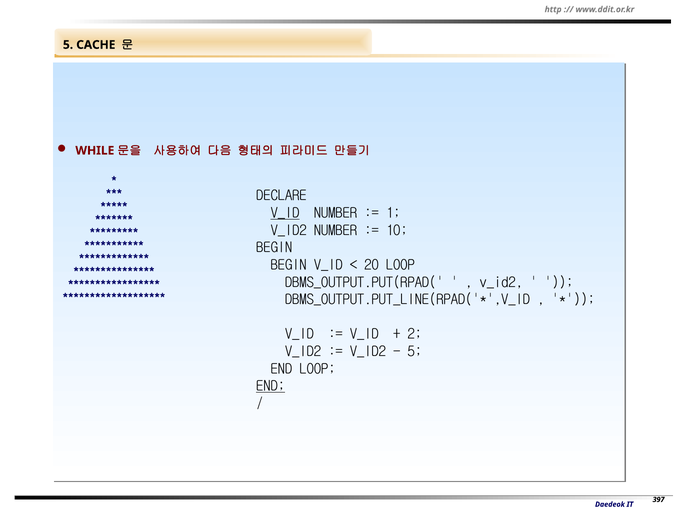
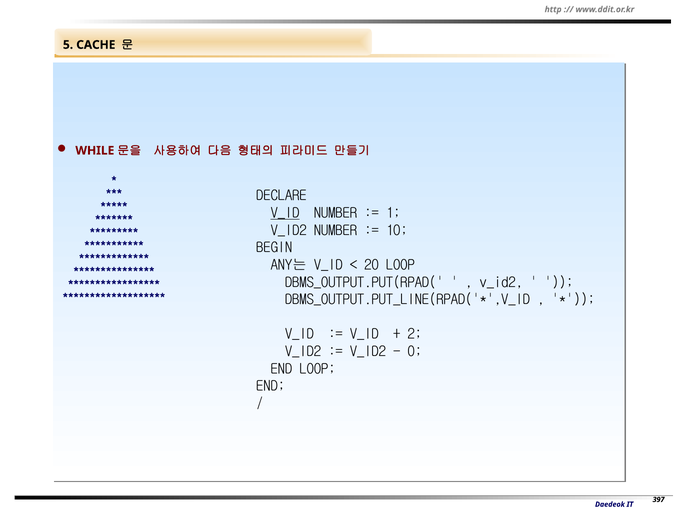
BEGIN at (289, 265): BEGIN -> ANY는
5 at (415, 351): 5 -> 0
END at (271, 386) underline: present -> none
